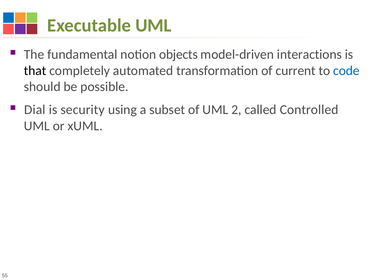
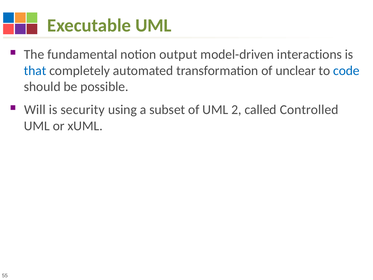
objects: objects -> output
that colour: black -> blue
current: current -> unclear
Dial: Dial -> Will
